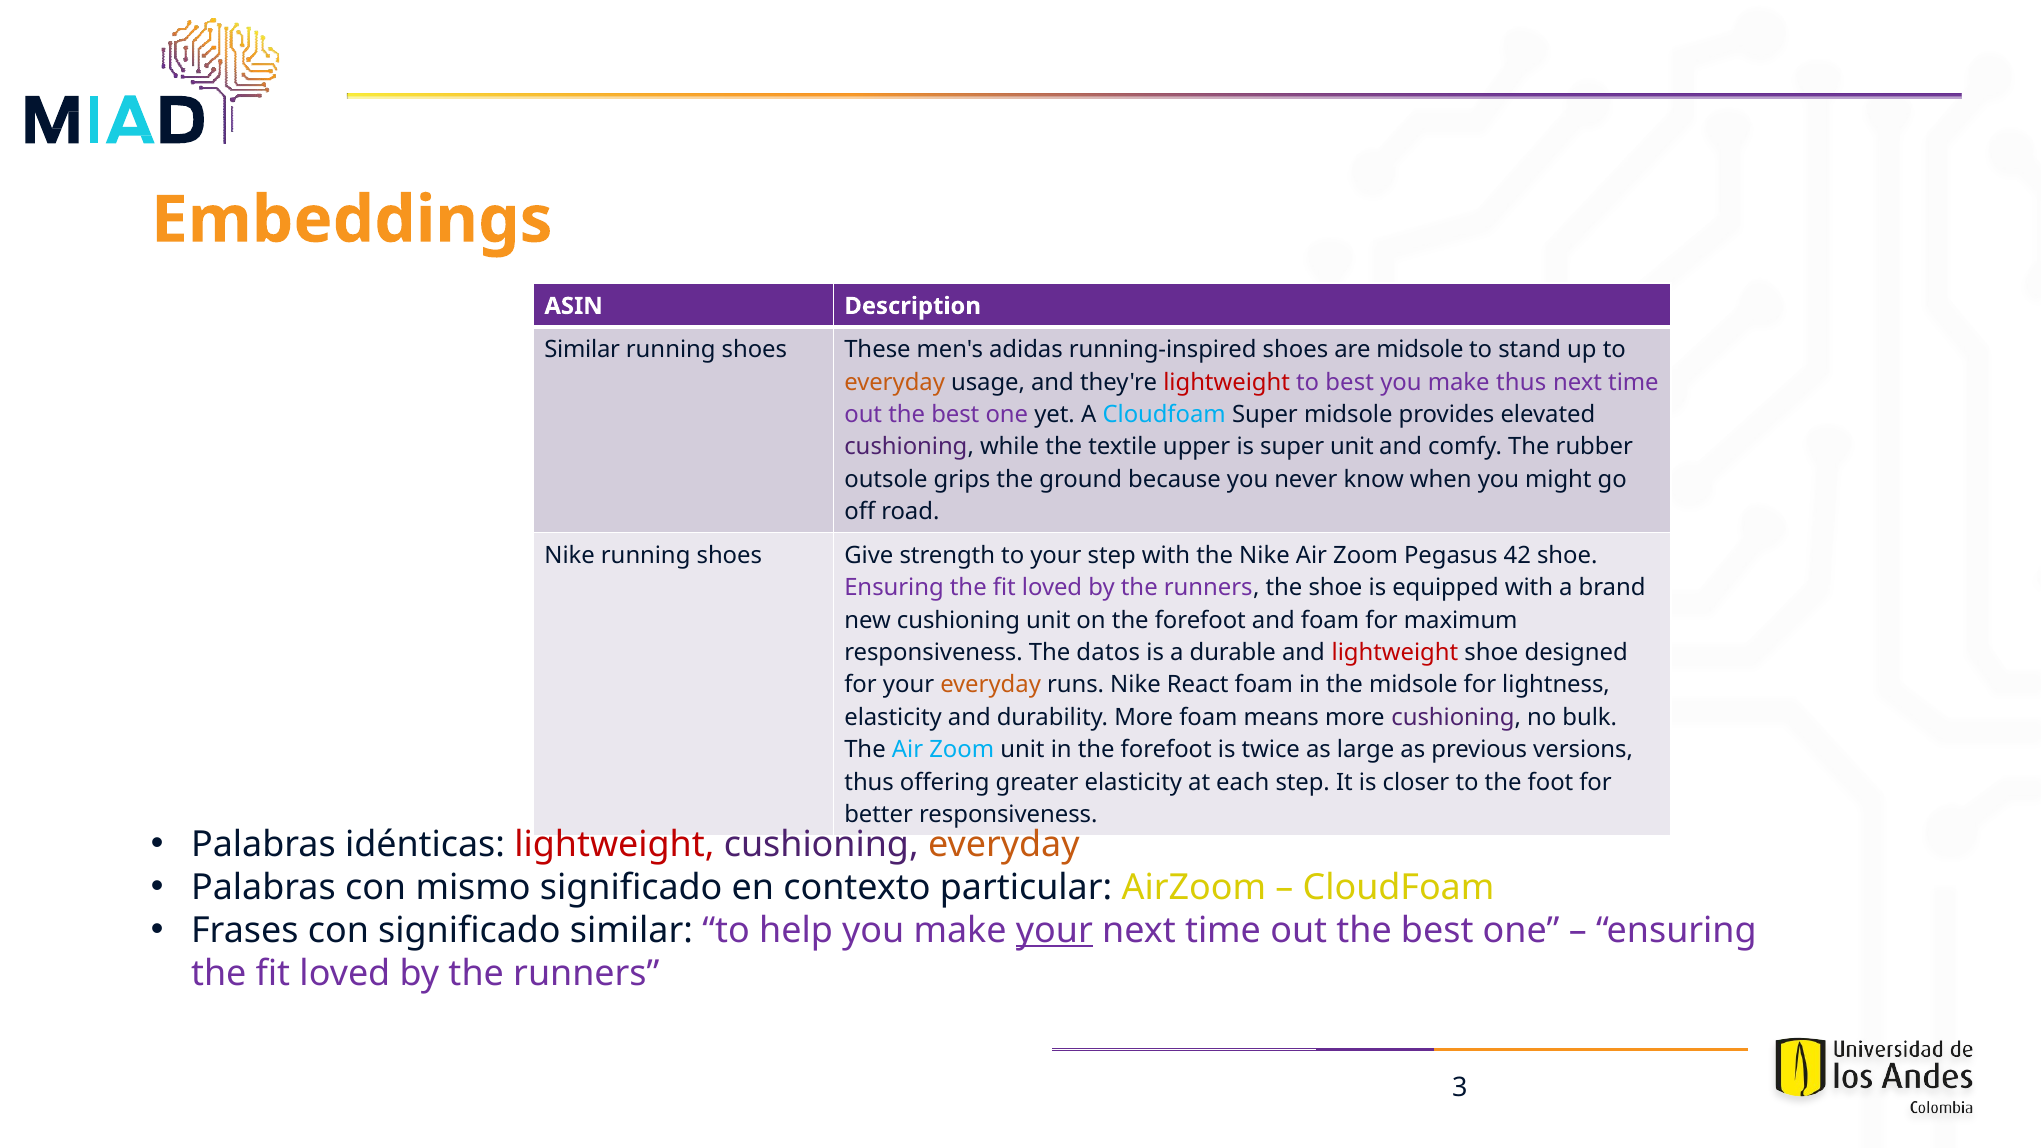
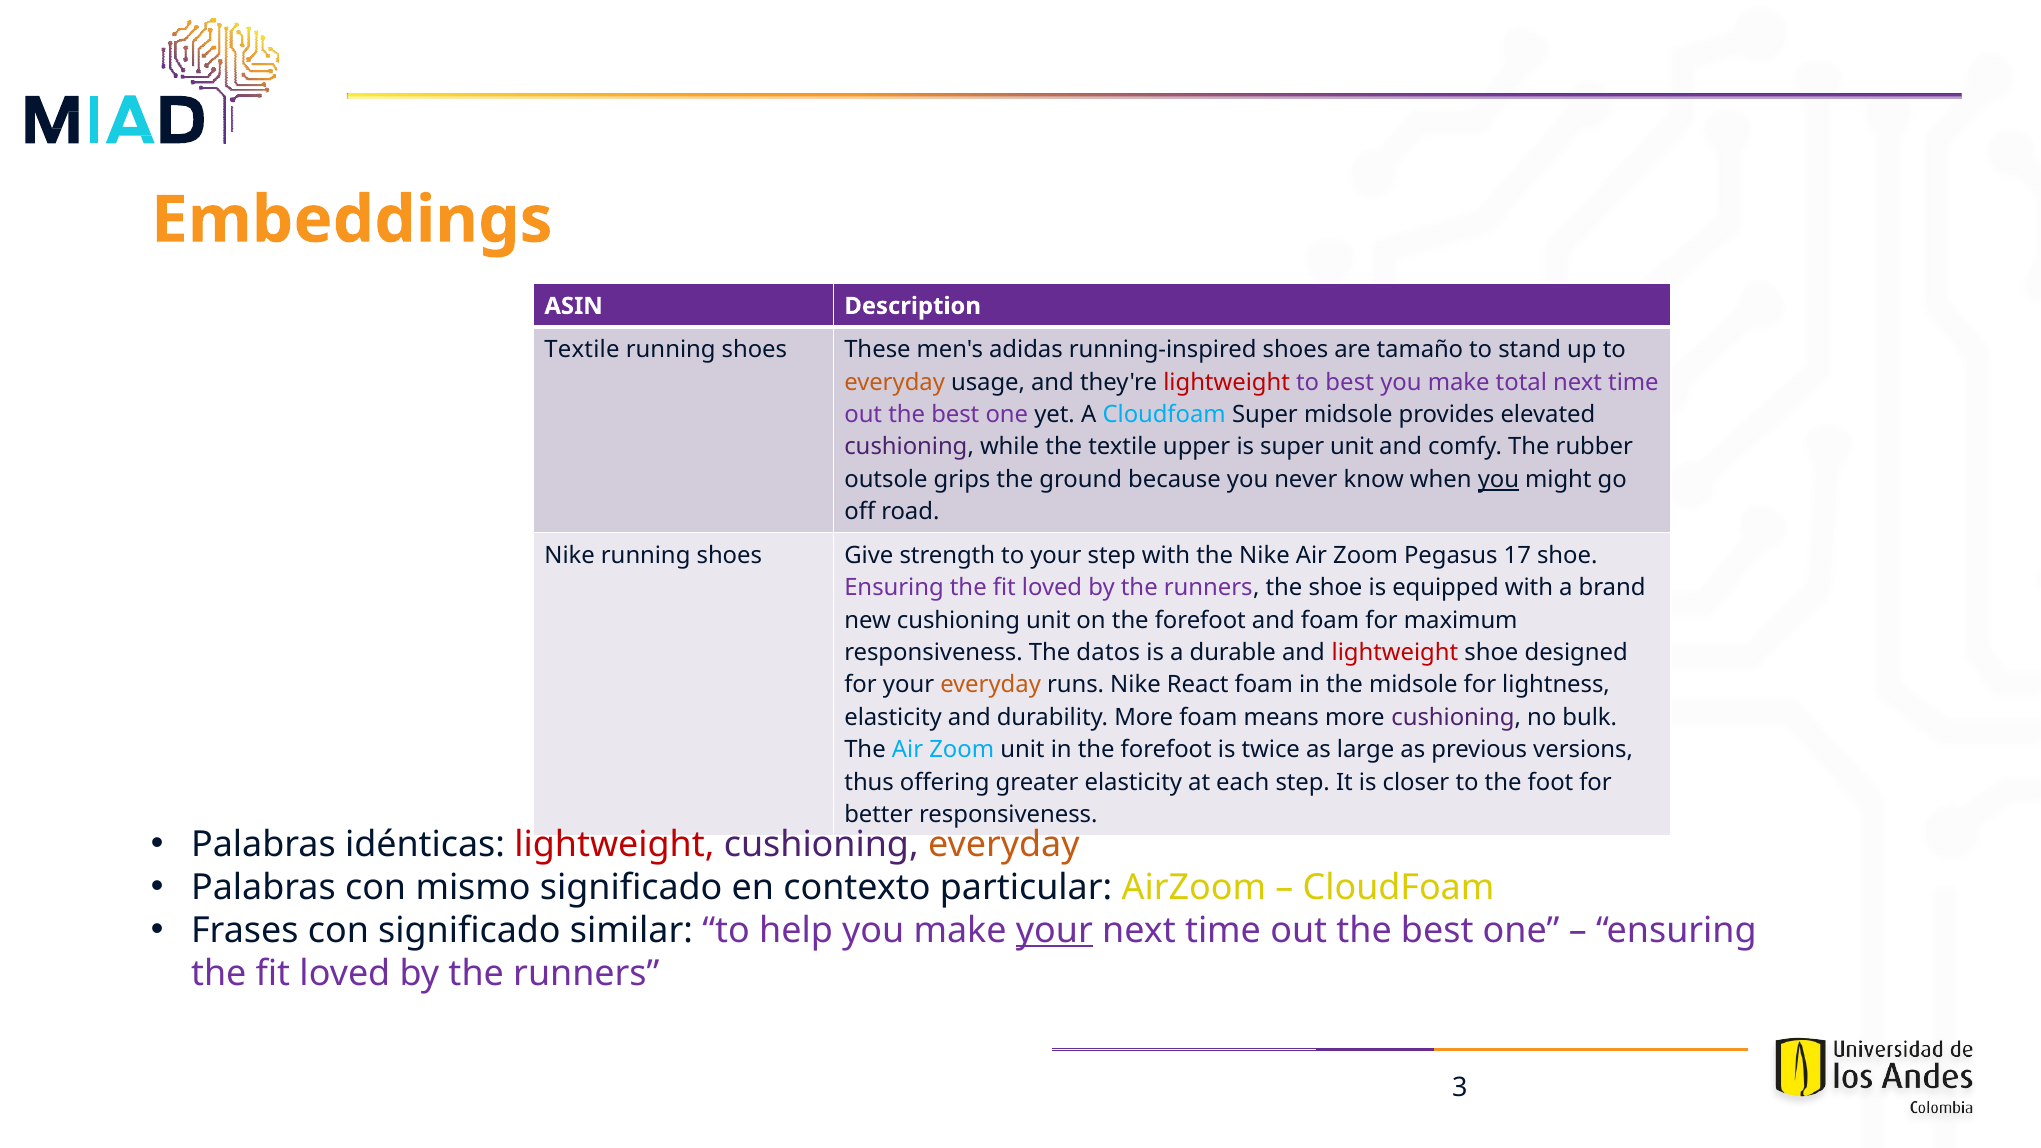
Similar at (582, 350): Similar -> Textile
are midsole: midsole -> tamaño
make thus: thus -> total
you at (1498, 479) underline: none -> present
42: 42 -> 17
